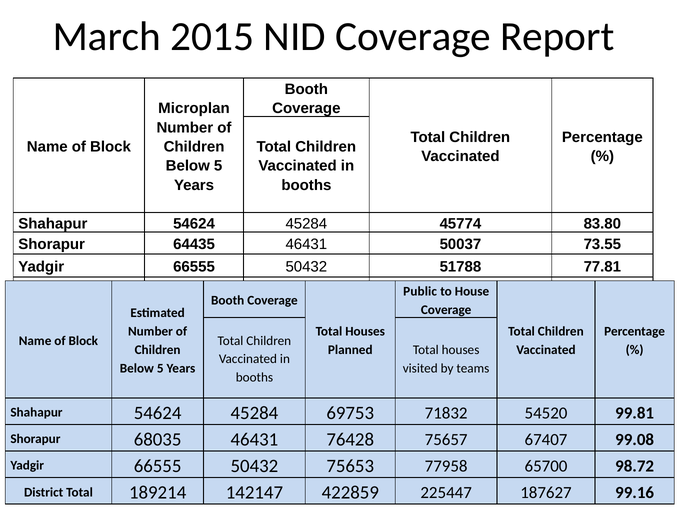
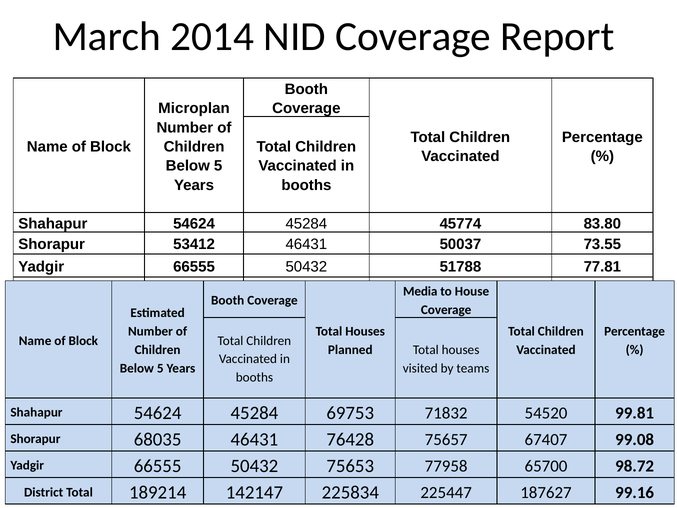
2015: 2015 -> 2014
64435: 64435 -> 53412
Public: Public -> Media
422859: 422859 -> 225834
